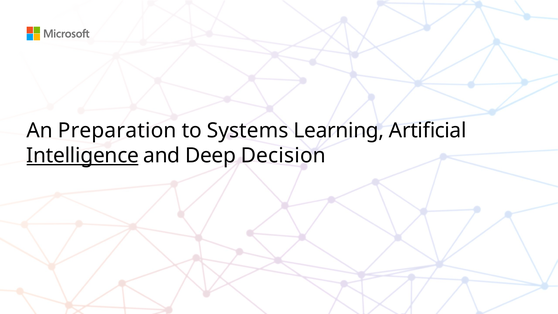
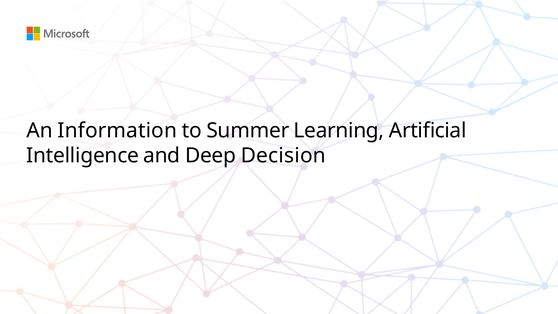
Preparation: Preparation -> Information
Systems: Systems -> Summer
Intelligence underline: present -> none
